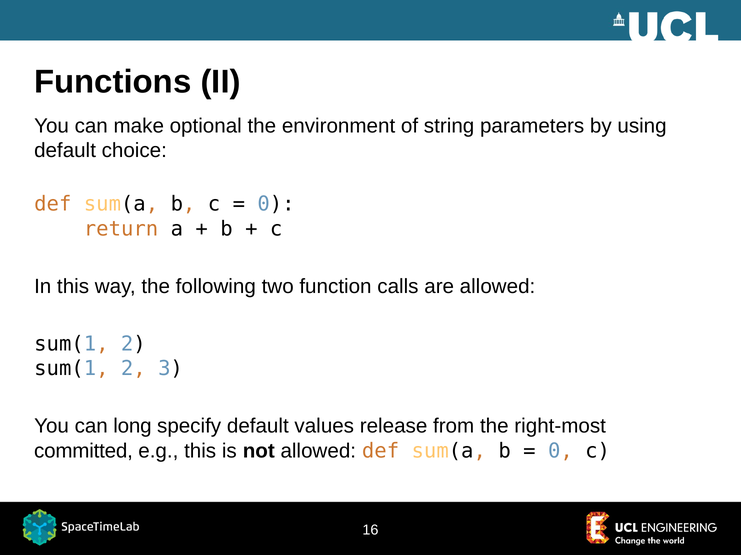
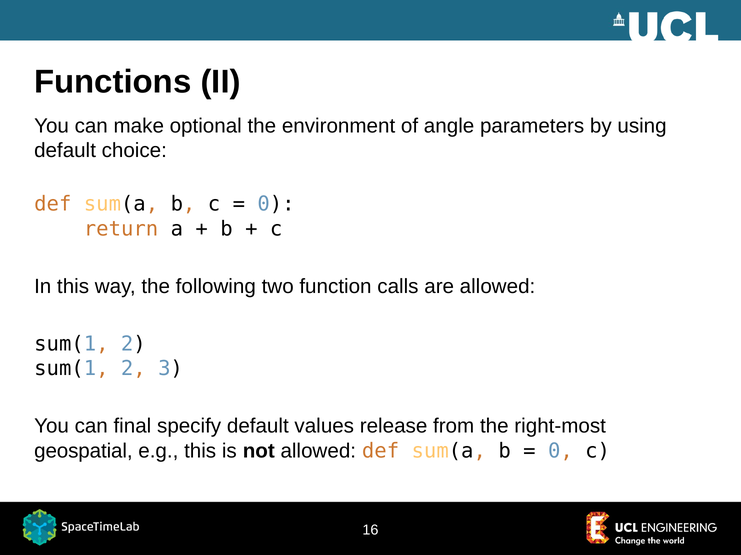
string: string -> angle
long: long -> final
committed: committed -> geospatial
